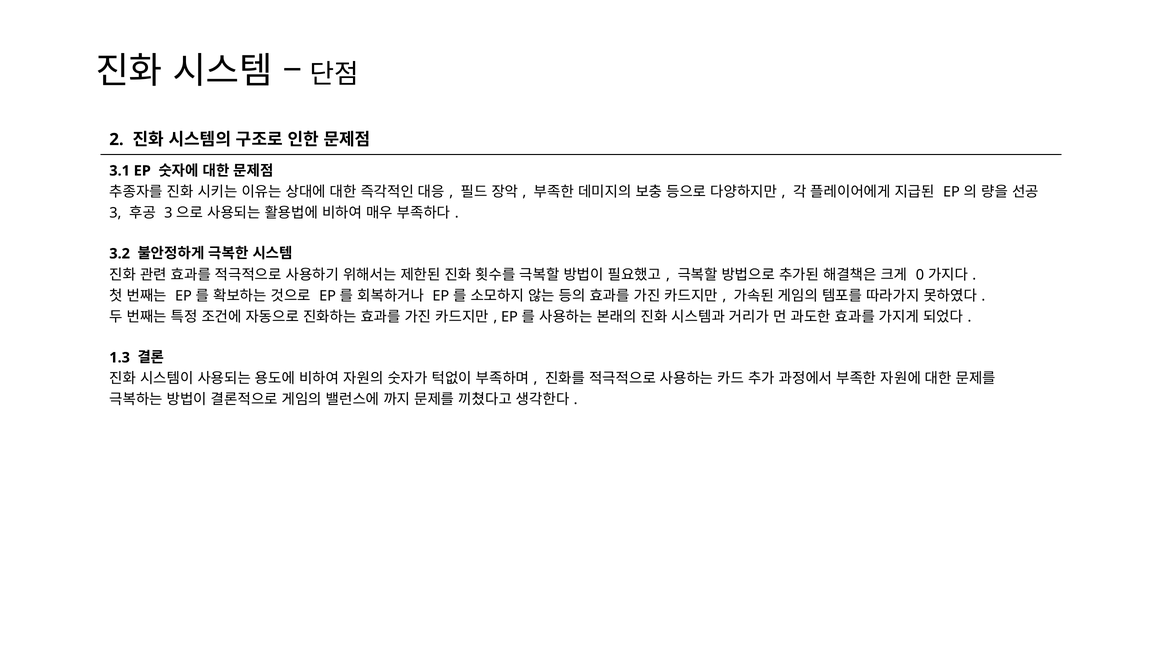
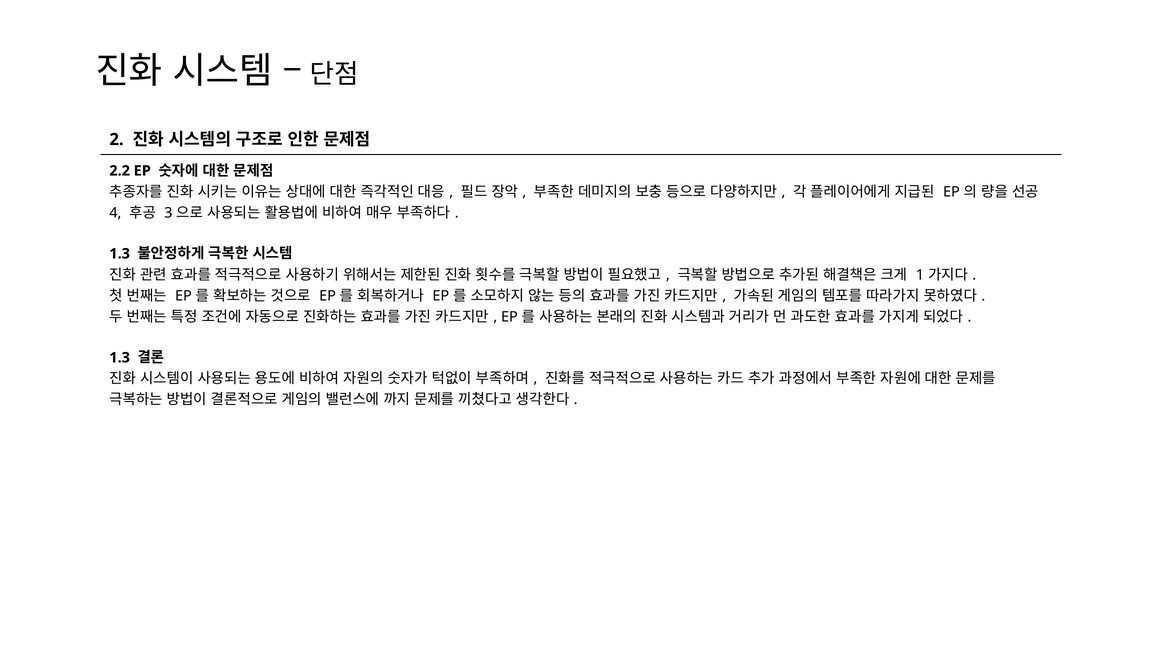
3.1: 3.1 -> 2.2
3 at (115, 213): 3 -> 4
3.2 at (120, 254): 3.2 -> 1.3
0: 0 -> 1
